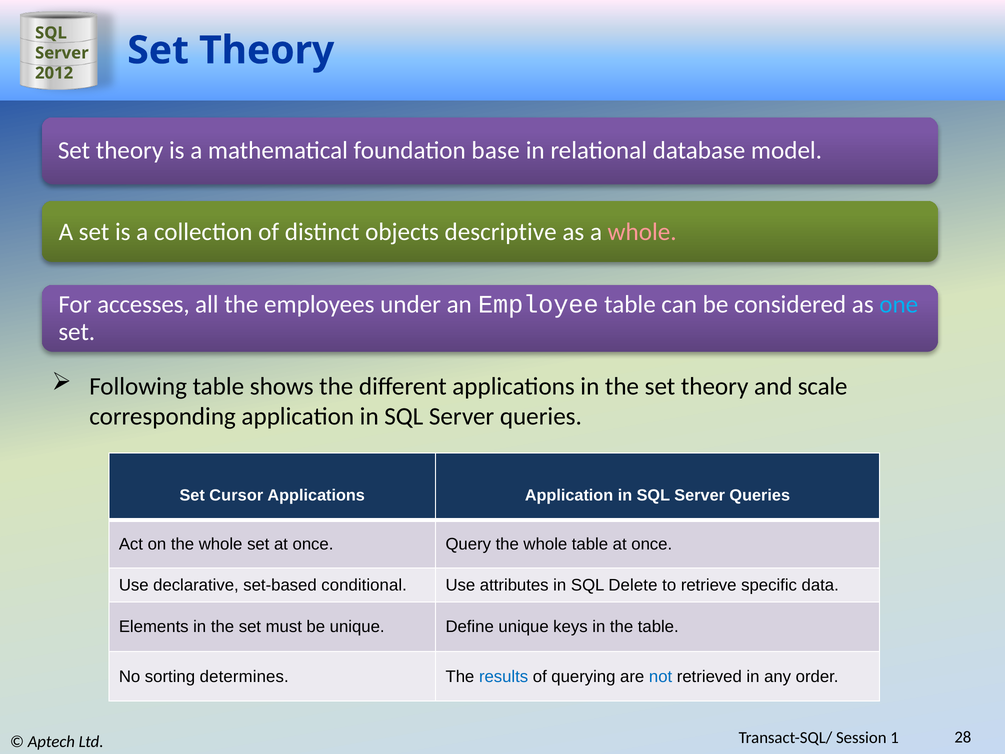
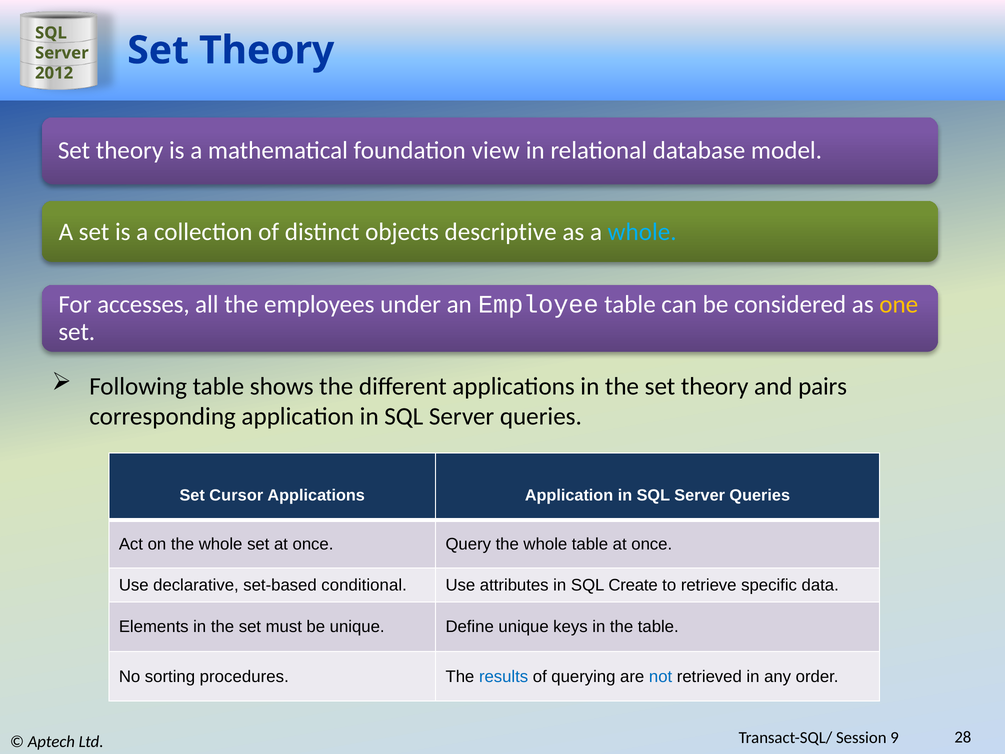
base: base -> view
whole at (642, 232) colour: pink -> light blue
one colour: light blue -> yellow
scale: scale -> pairs
Delete: Delete -> Create
determines: determines -> procedures
1: 1 -> 9
